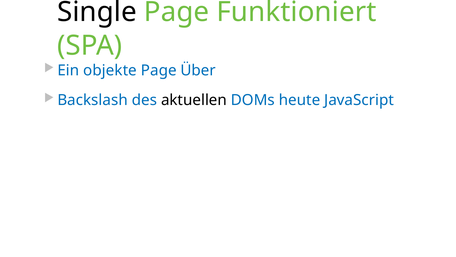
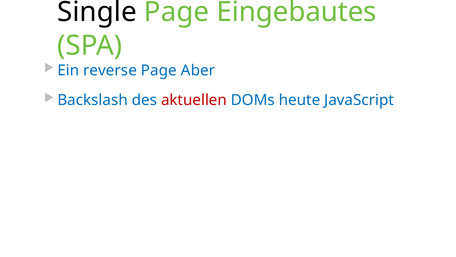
Funktioniert: Funktioniert -> Eingebautes
objekte: objekte -> reverse
Über: Über -> Aber
aktuellen colour: black -> red
